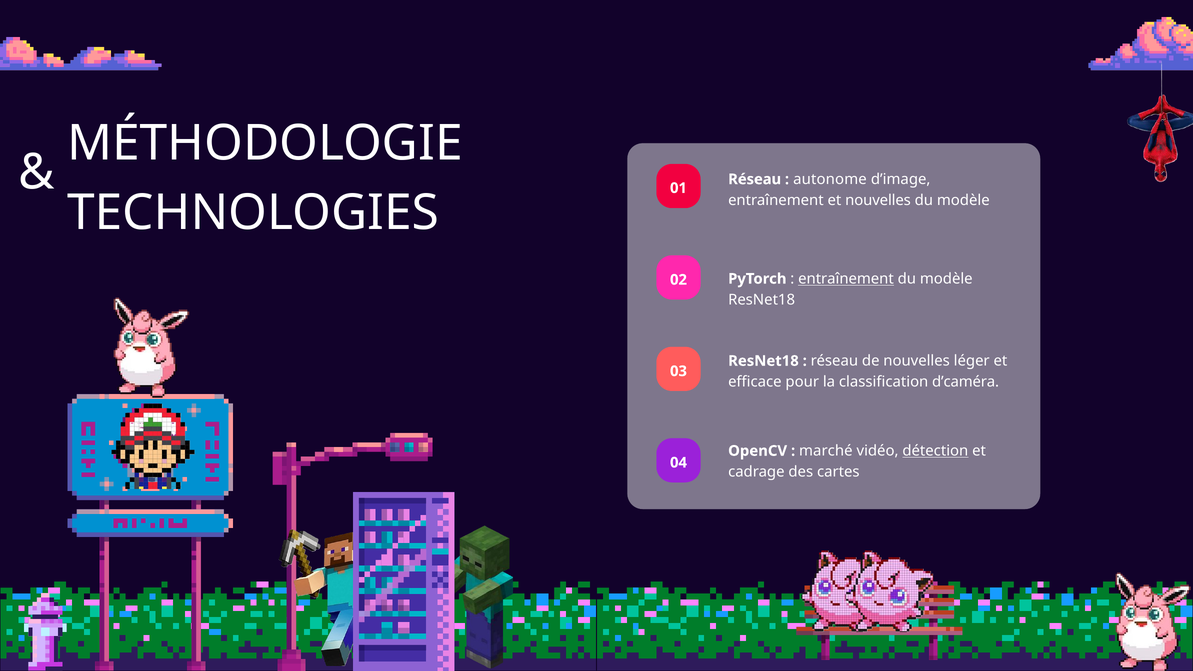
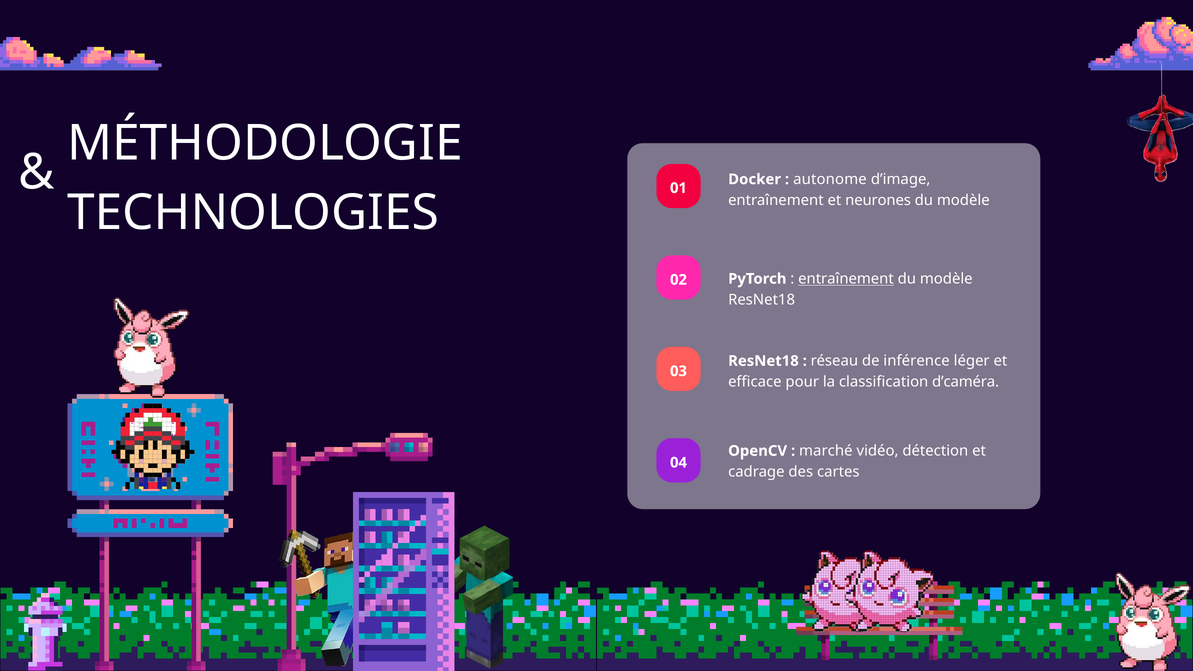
Réseau at (755, 179): Réseau -> Docker
et nouvelles: nouvelles -> neurones
de nouvelles: nouvelles -> inférence
détection underline: present -> none
